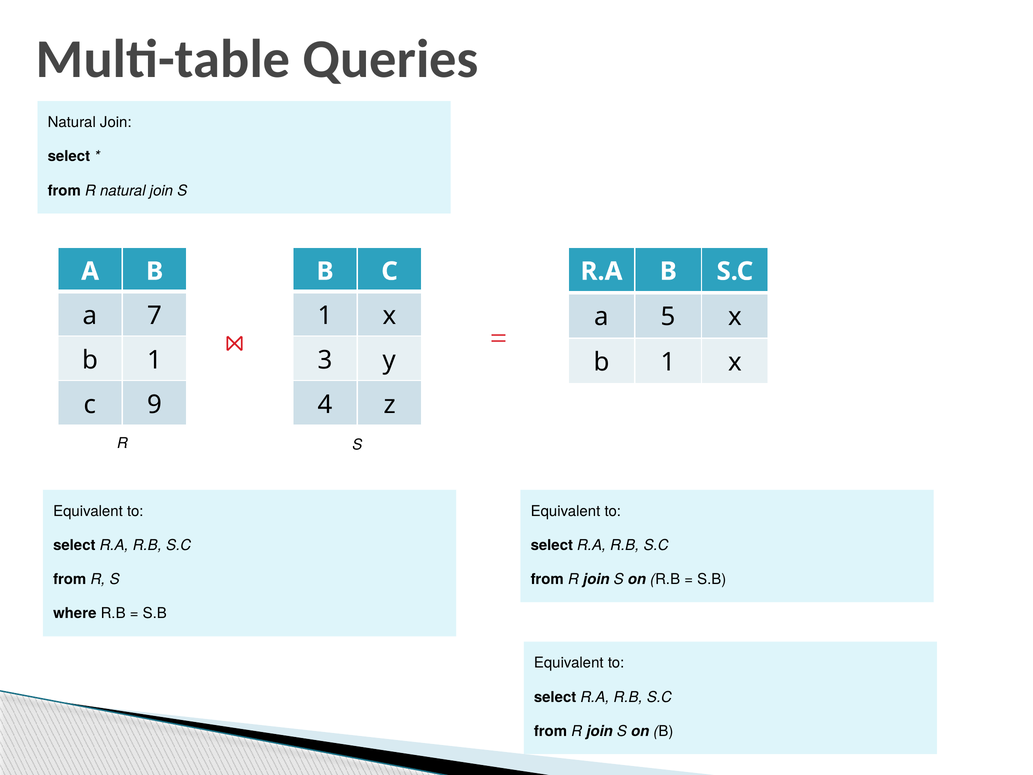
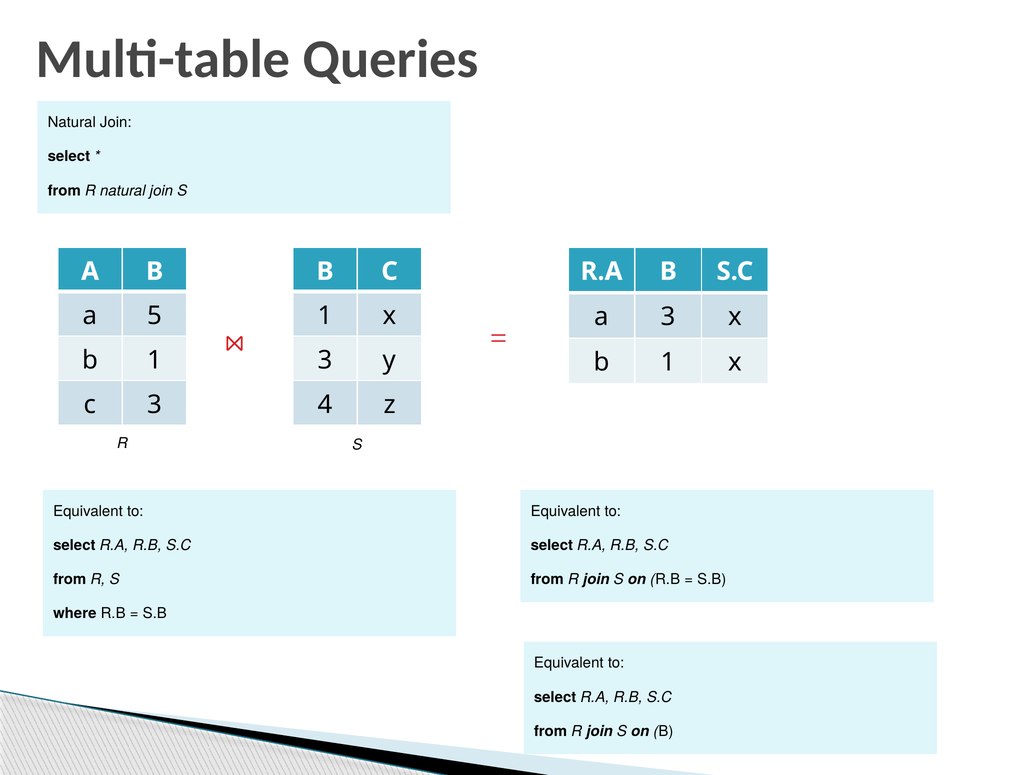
7: 7 -> 5
a 5: 5 -> 3
c 9: 9 -> 3
